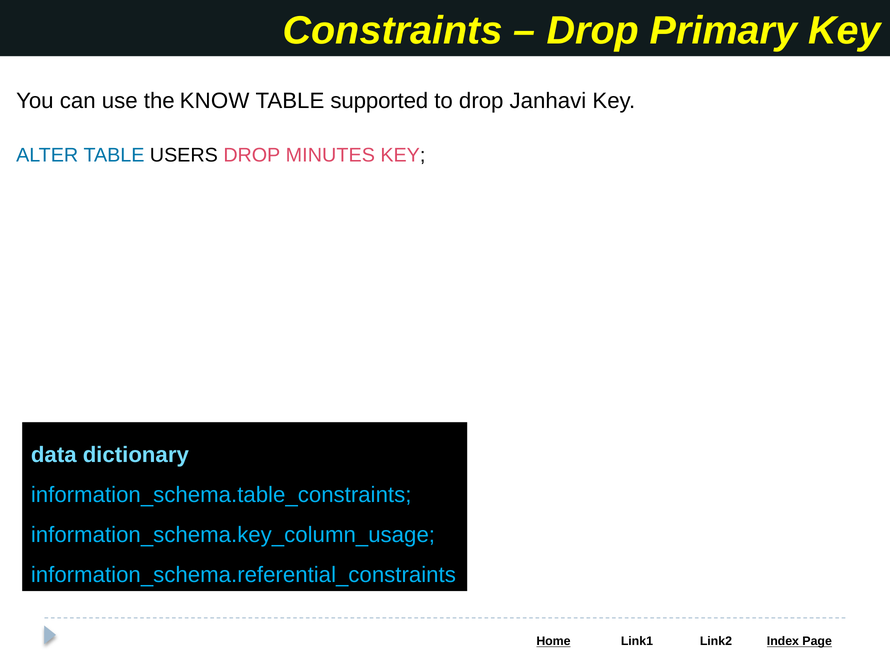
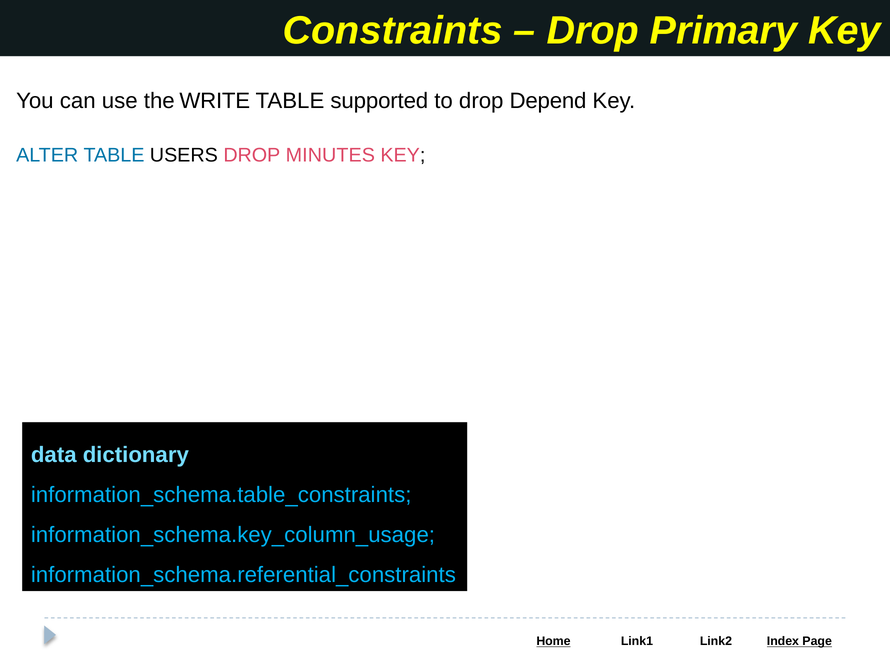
KNOW: KNOW -> WRITE
Janhavi: Janhavi -> Depend
